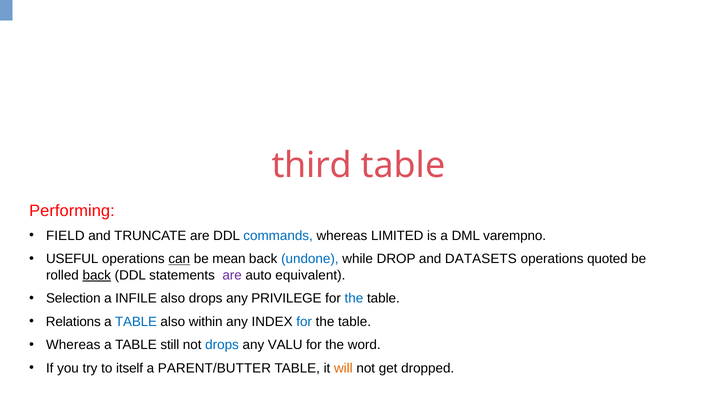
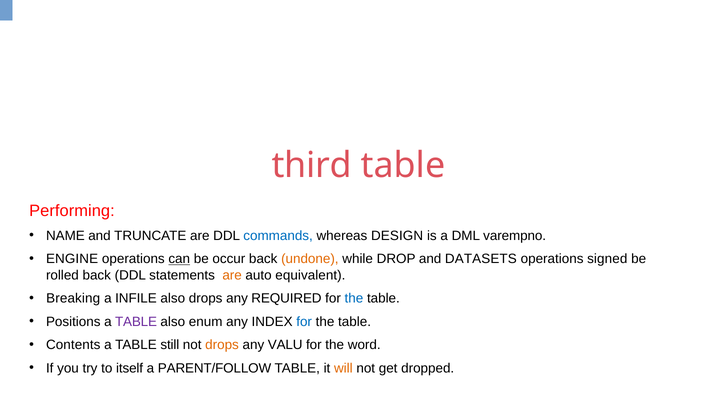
FIELD: FIELD -> NAME
LIMITED: LIMITED -> DESIGN
USEFUL: USEFUL -> ENGINE
mean: mean -> occur
undone colour: blue -> orange
quoted: quoted -> signed
back at (97, 275) underline: present -> none
are at (232, 275) colour: purple -> orange
Selection: Selection -> Breaking
PRIVILEGE: PRIVILEGE -> REQUIRED
Relations: Relations -> Positions
TABLE at (136, 322) colour: blue -> purple
within: within -> enum
Whereas at (73, 345): Whereas -> Contents
drops at (222, 345) colour: blue -> orange
PARENT/BUTTER: PARENT/BUTTER -> PARENT/FOLLOW
